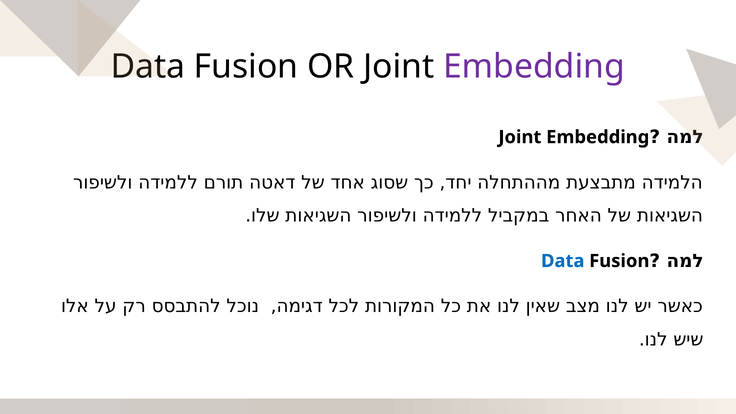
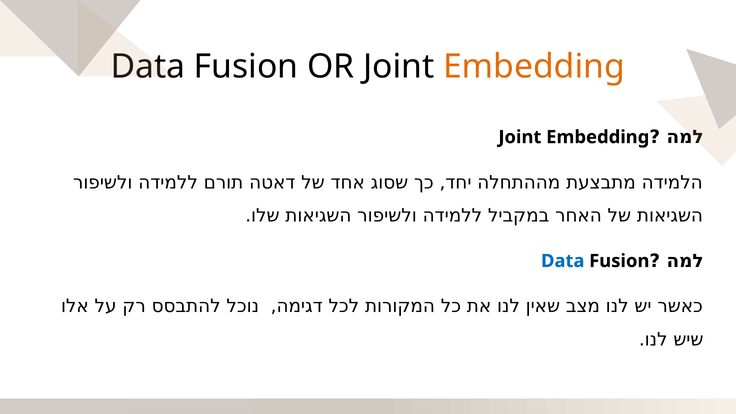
Embedding at (534, 67) colour: purple -> orange
